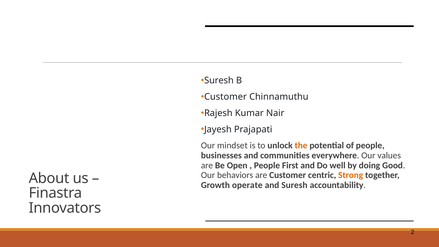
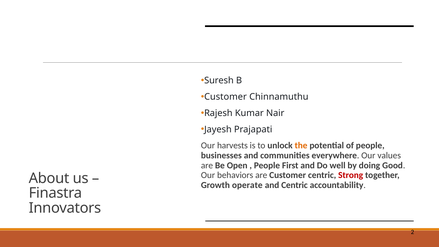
mindset: mindset -> harvests
Strong colour: orange -> red
and Suresh: Suresh -> Centric
